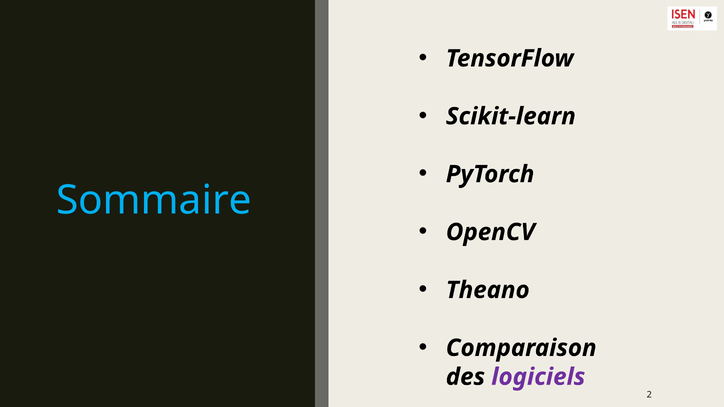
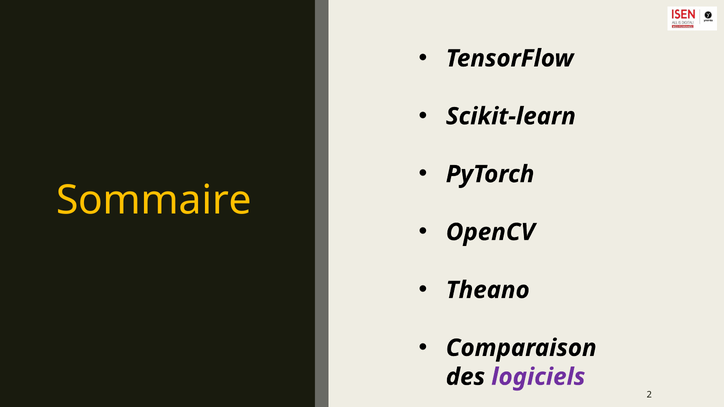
Sommaire colour: light blue -> yellow
